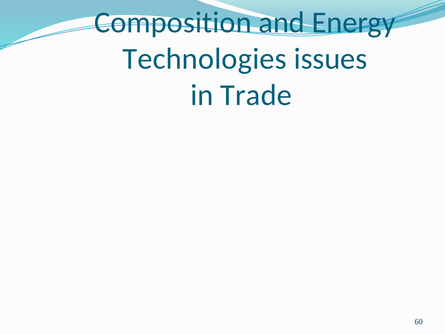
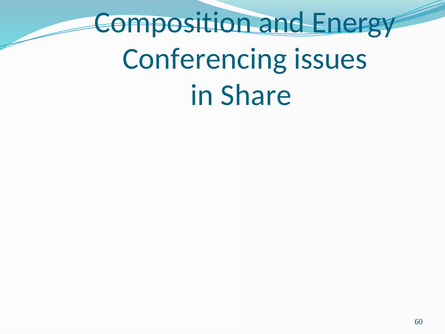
Technologies: Technologies -> Conferencing
Trade: Trade -> Share
